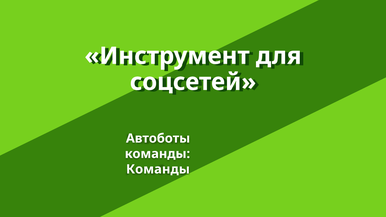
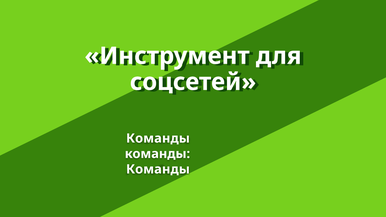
Автоботы at (158, 138): Автоботы -> Команды
